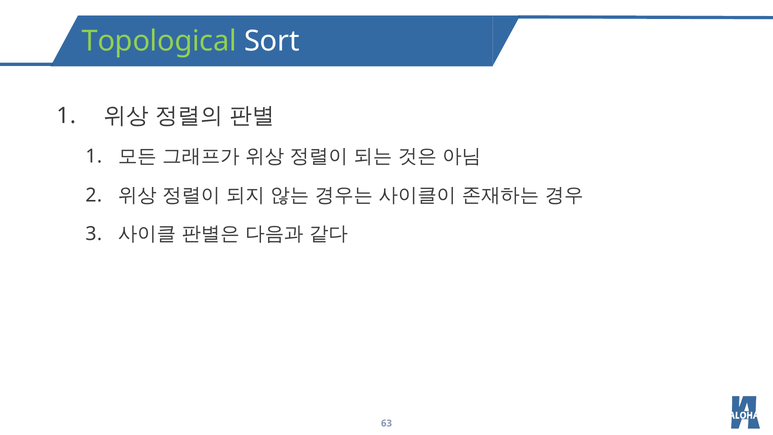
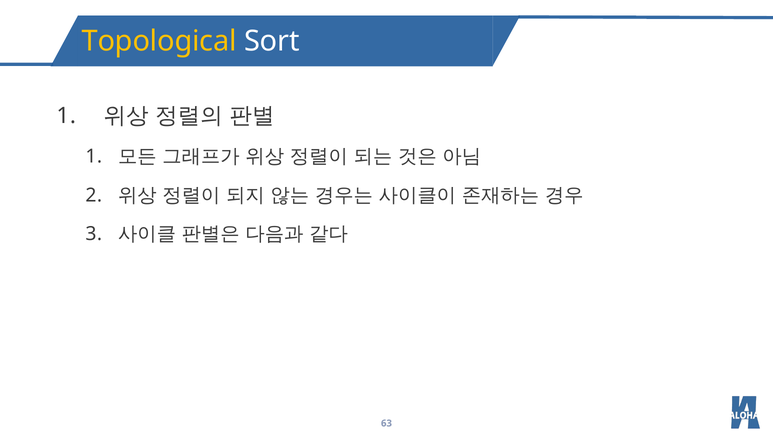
Topological colour: light green -> yellow
